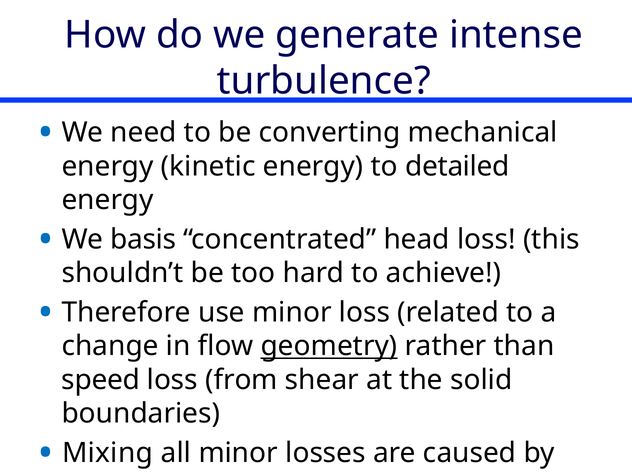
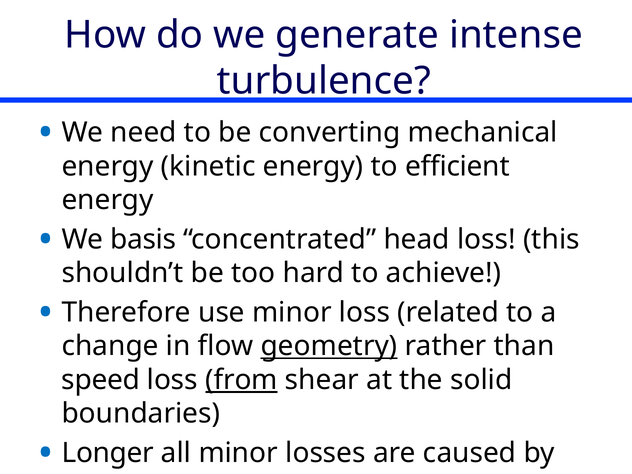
detailed: detailed -> efficient
from underline: none -> present
Mixing: Mixing -> Longer
